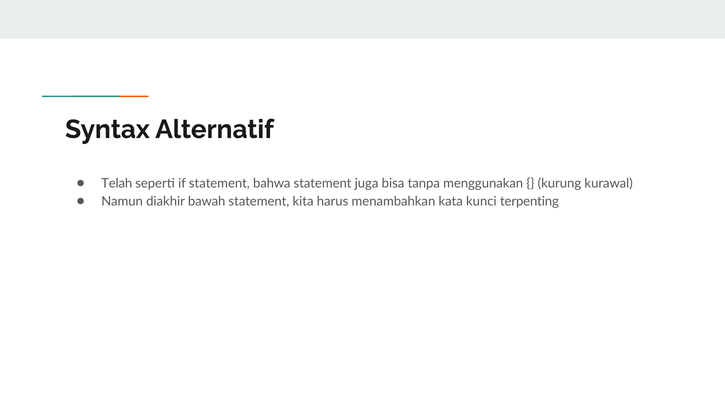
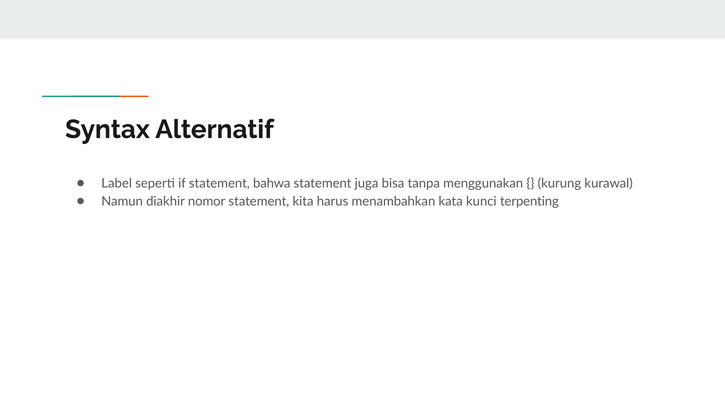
Telah: Telah -> Label
bawah: bawah -> nomor
